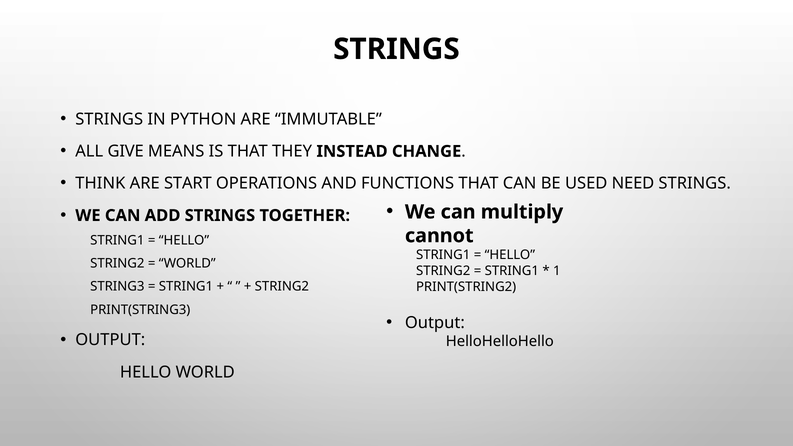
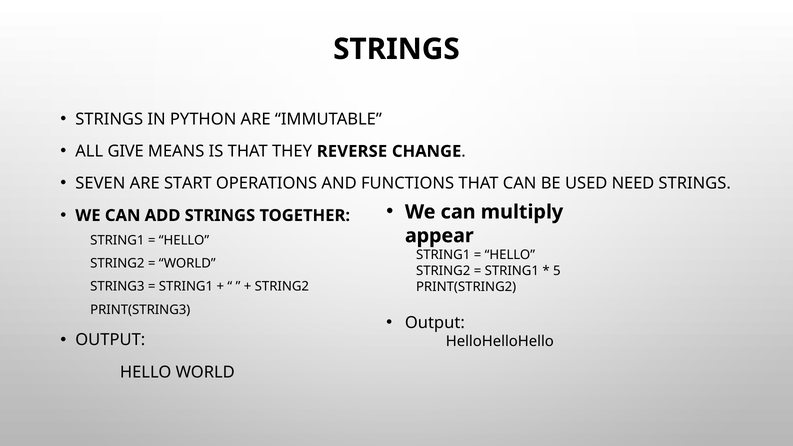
INSTEAD: INSTEAD -> REVERSE
THINK: THINK -> SEVEN
cannot: cannot -> appear
1: 1 -> 5
